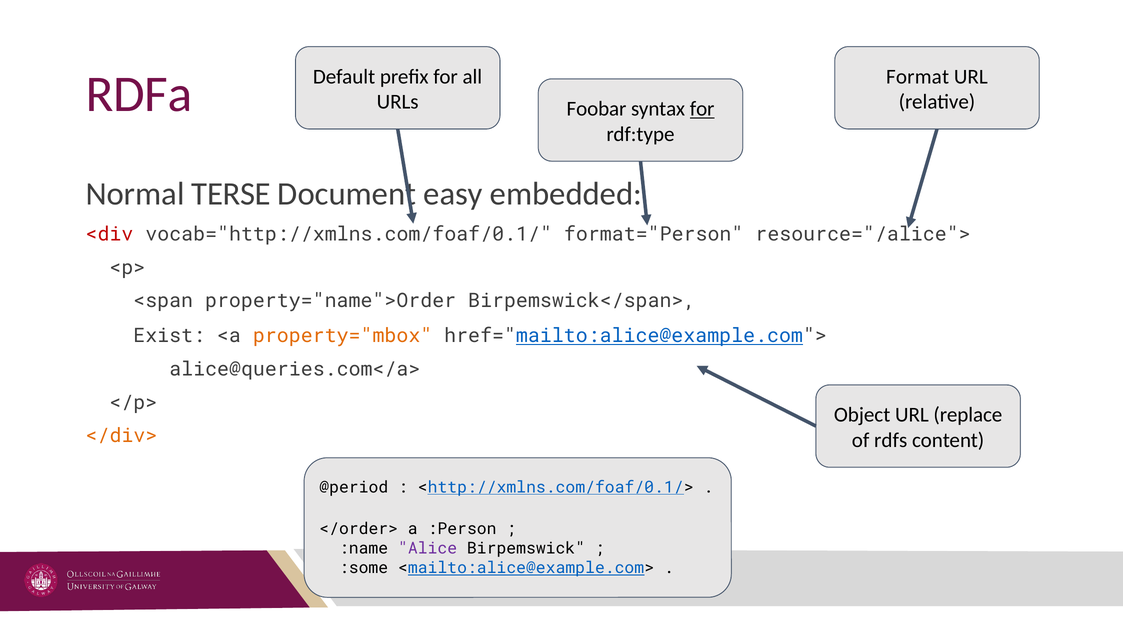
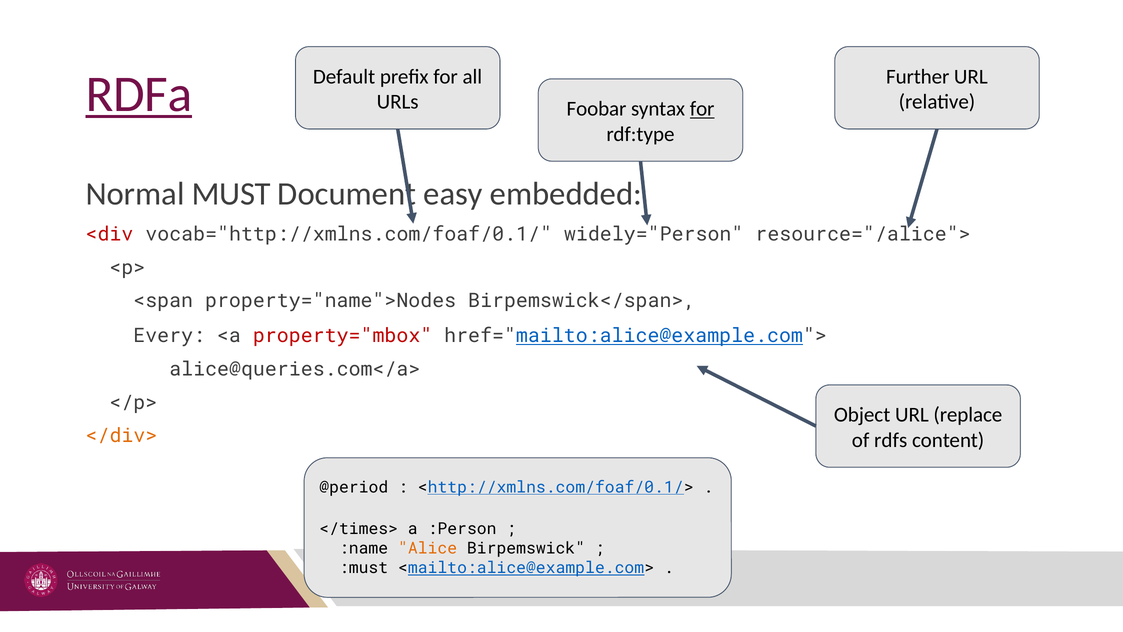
Format: Format -> Further
RDFa underline: none -> present
TERSE: TERSE -> MUST
format="Person: format="Person -> widely="Person
property="name">Order: property="name">Order -> property="name">Nodes
Exist: Exist -> Every
property="mbox colour: orange -> red
</order>: </order> -> </times>
Alice colour: purple -> orange
:some: :some -> :must
